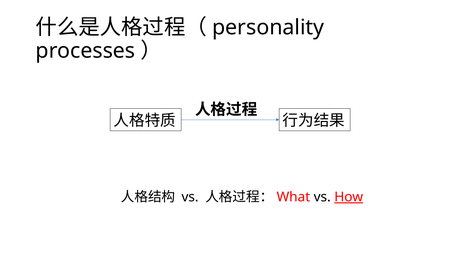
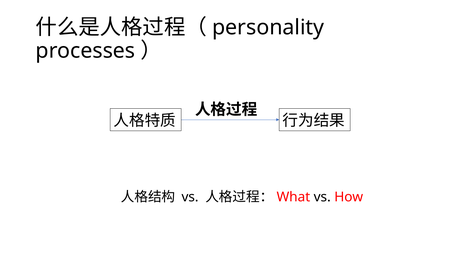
How underline: present -> none
